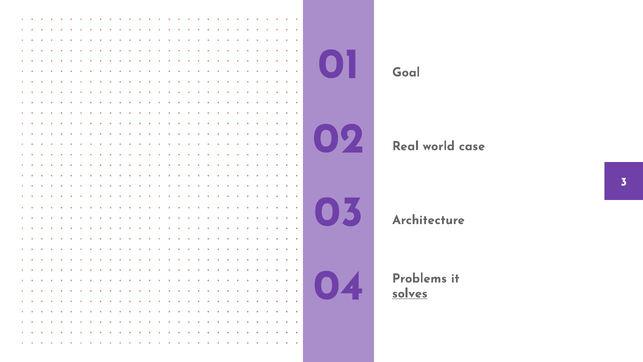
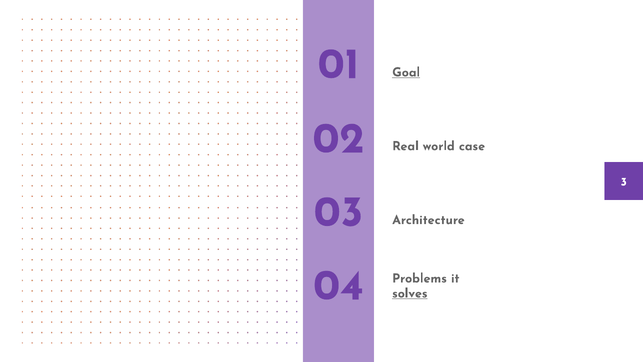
Goal underline: none -> present
